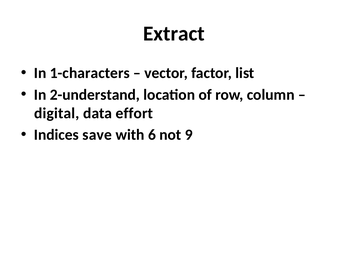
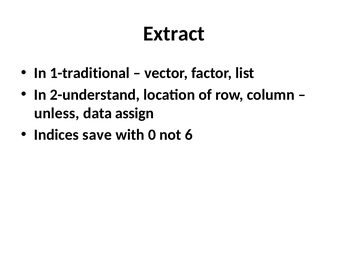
1-characters: 1-characters -> 1-traditional
digital: digital -> unless
effort: effort -> assign
6: 6 -> 0
9: 9 -> 6
